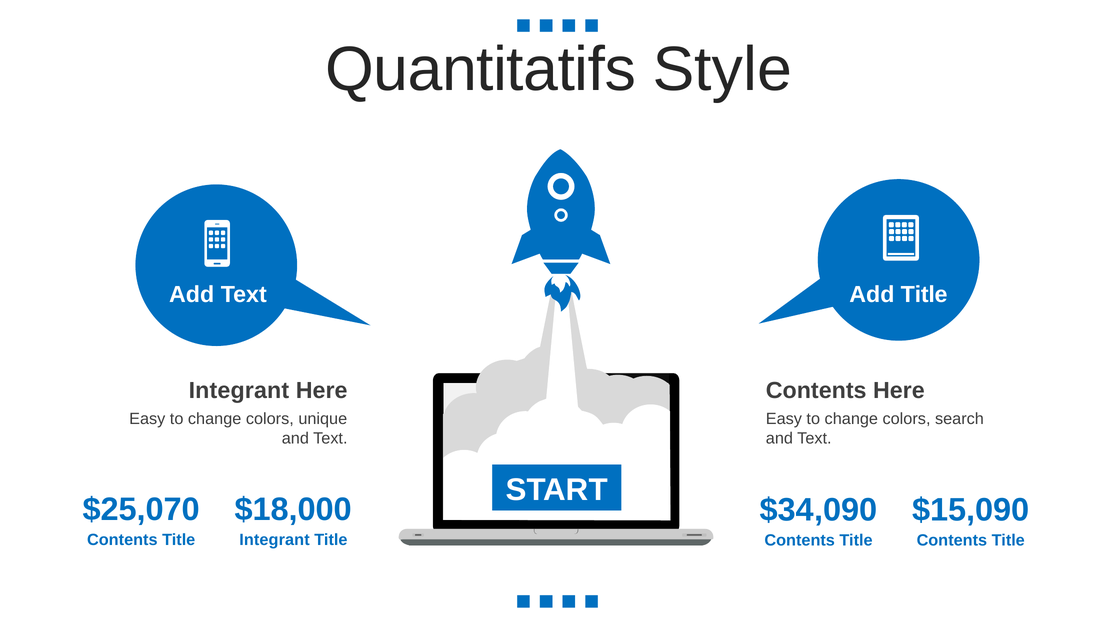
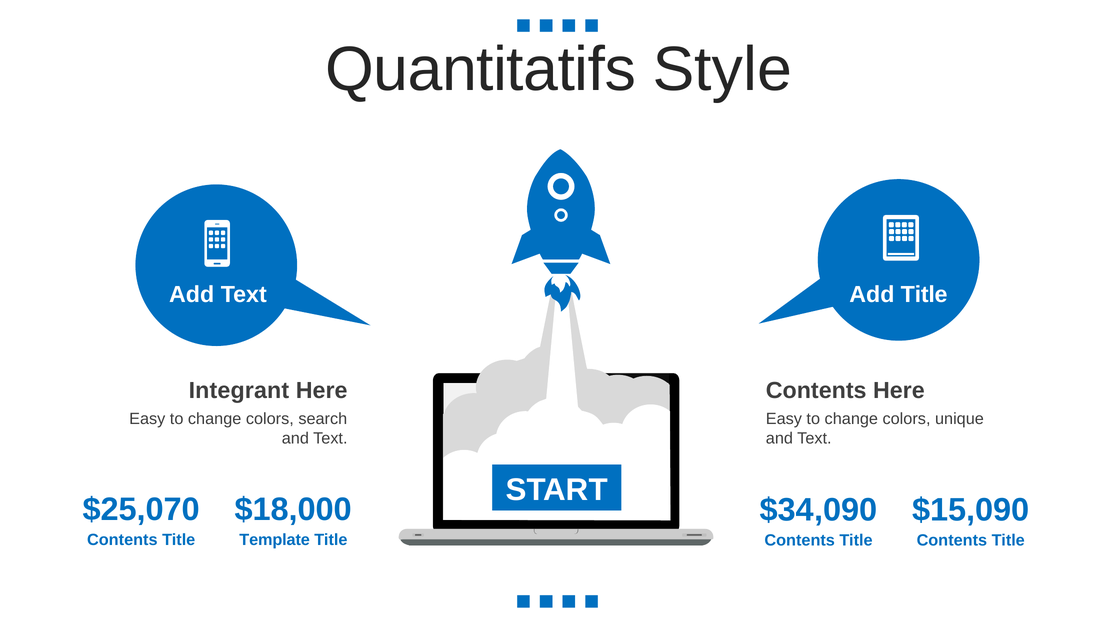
unique: unique -> search
search: search -> unique
Integrant at (274, 540): Integrant -> Template
